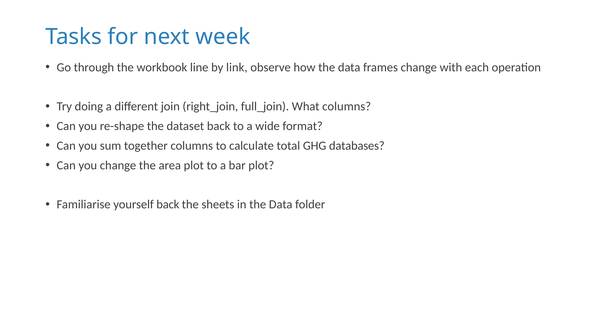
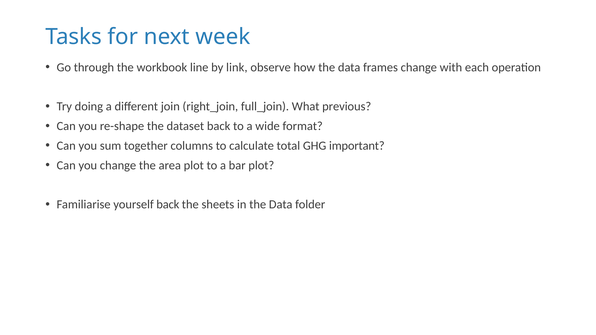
What columns: columns -> previous
databases: databases -> important
